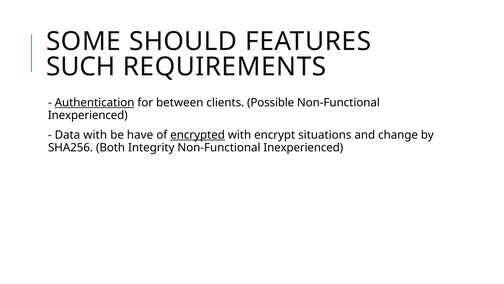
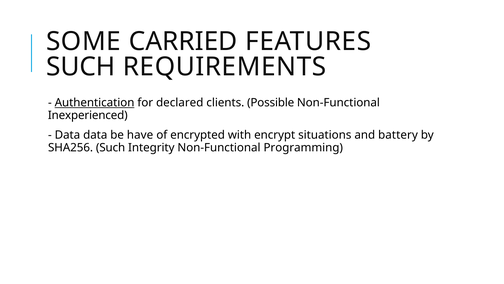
SHOULD: SHOULD -> CARRIED
between: between -> declared
Data with: with -> data
encrypted underline: present -> none
change: change -> battery
SHA256 Both: Both -> Such
Integrity Non-Functional Inexperienced: Inexperienced -> Programming
